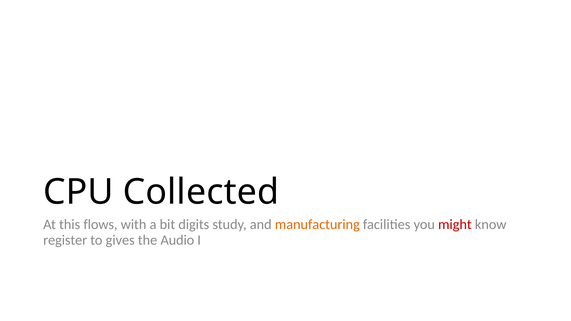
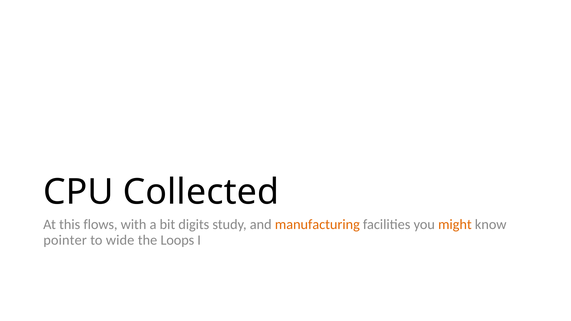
might colour: red -> orange
register: register -> pointer
gives: gives -> wide
Audio: Audio -> Loops
